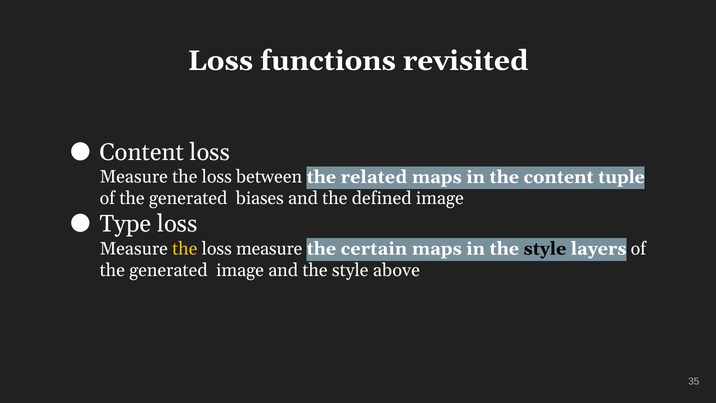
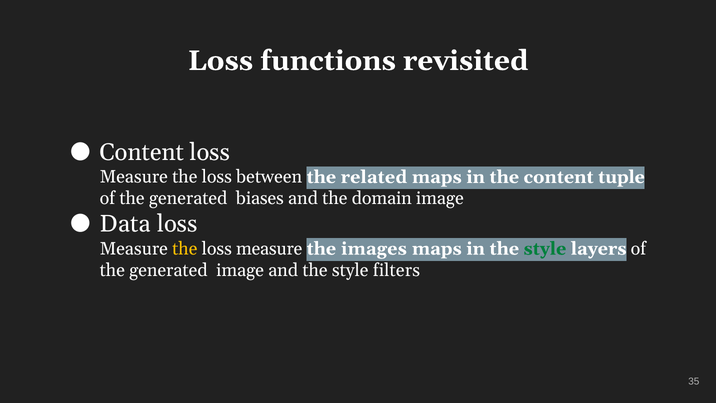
defined: defined -> domain
Type: Type -> Data
certain: certain -> images
style at (545, 249) colour: black -> green
above: above -> filters
